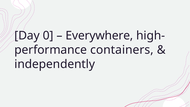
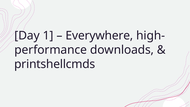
0: 0 -> 1
containers: containers -> downloads
independently: independently -> printshellcmds
